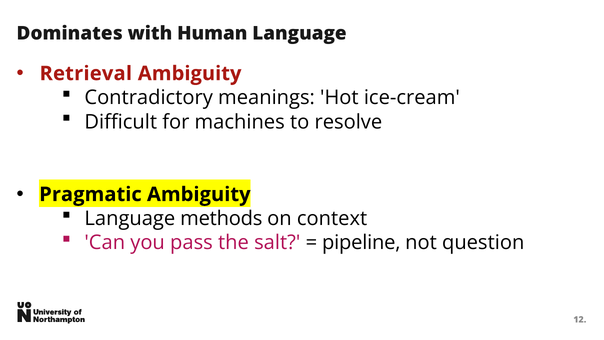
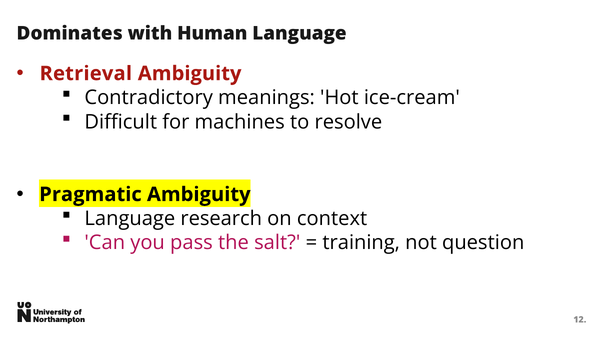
methods: methods -> research
pipeline: pipeline -> training
